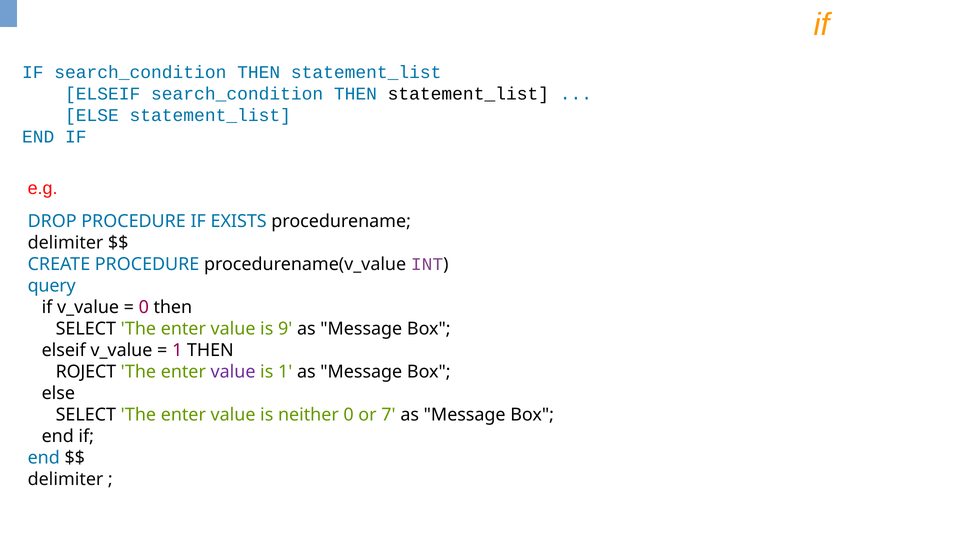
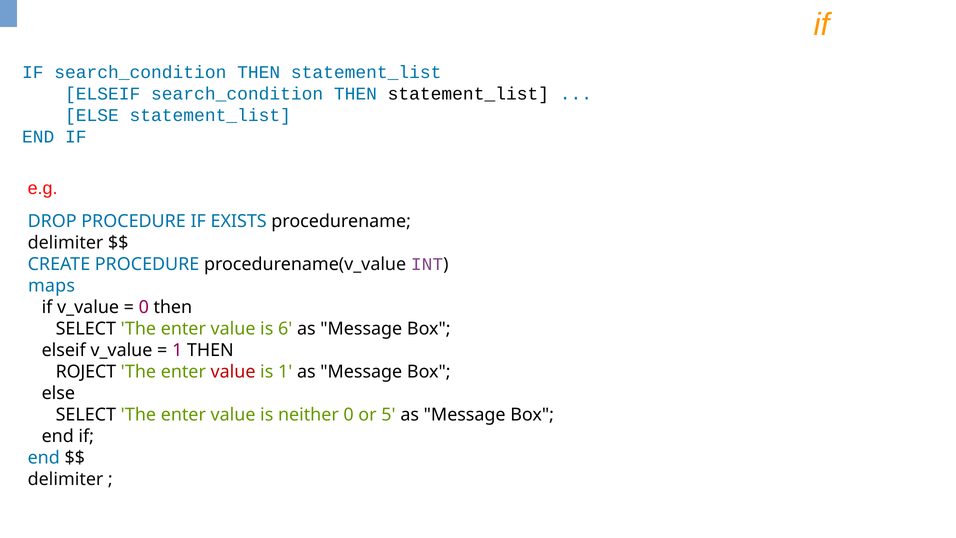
query: query -> maps
9: 9 -> 6
value at (233, 372) colour: purple -> red
7: 7 -> 5
